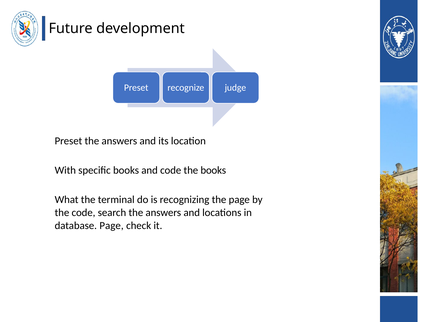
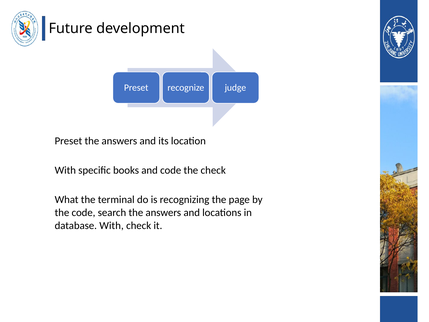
the books: books -> check
database Page: Page -> With
